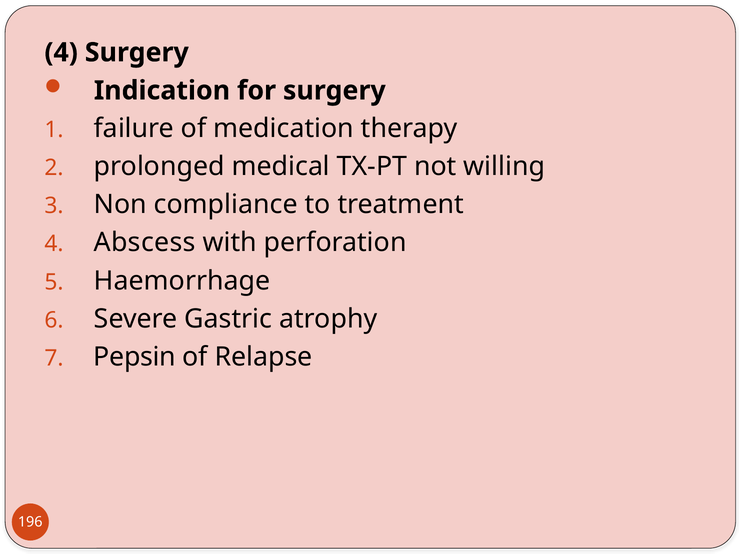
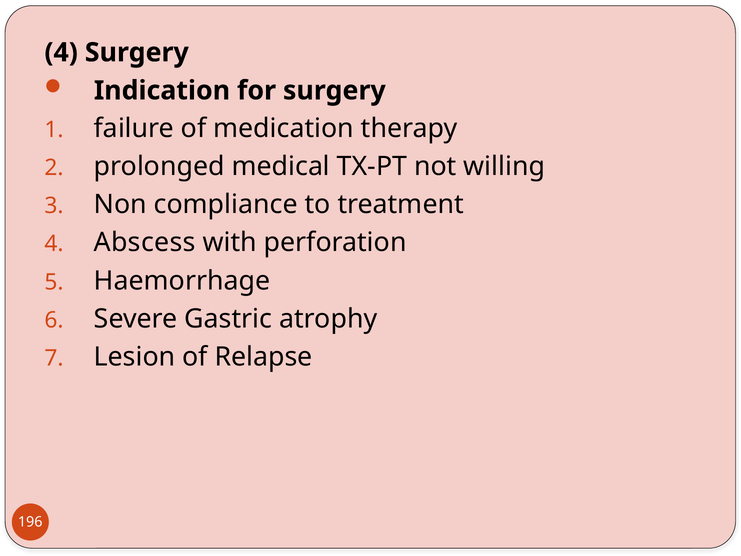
Pepsin: Pepsin -> Lesion
